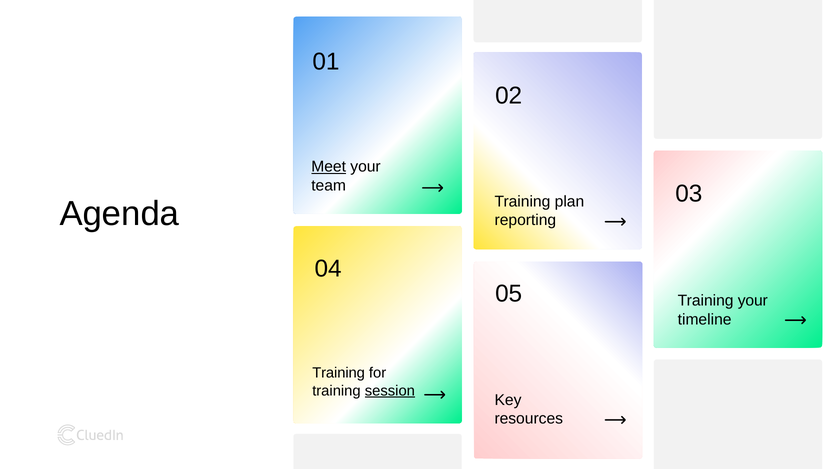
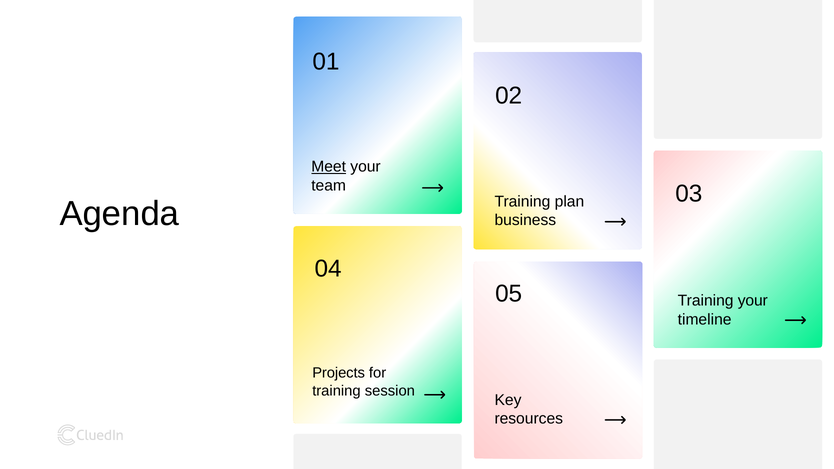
reporting: reporting -> business
Training at (339, 373): Training -> Projects
session underline: present -> none
